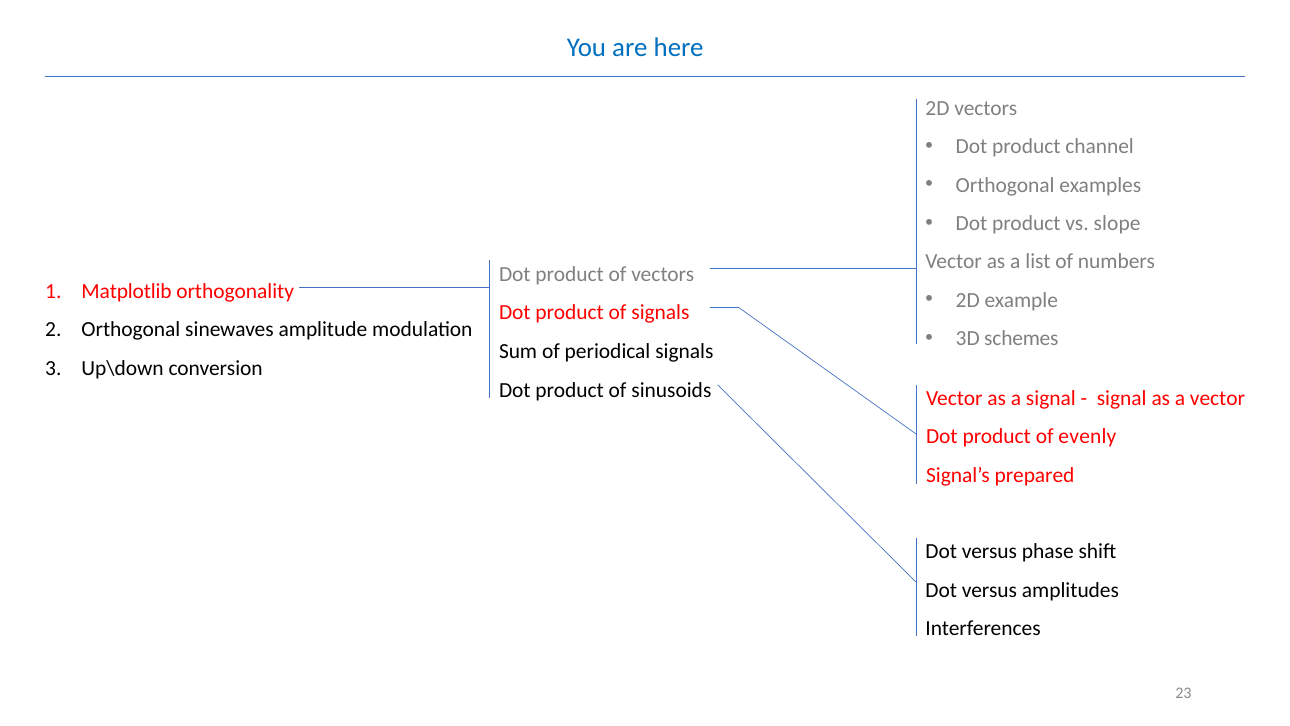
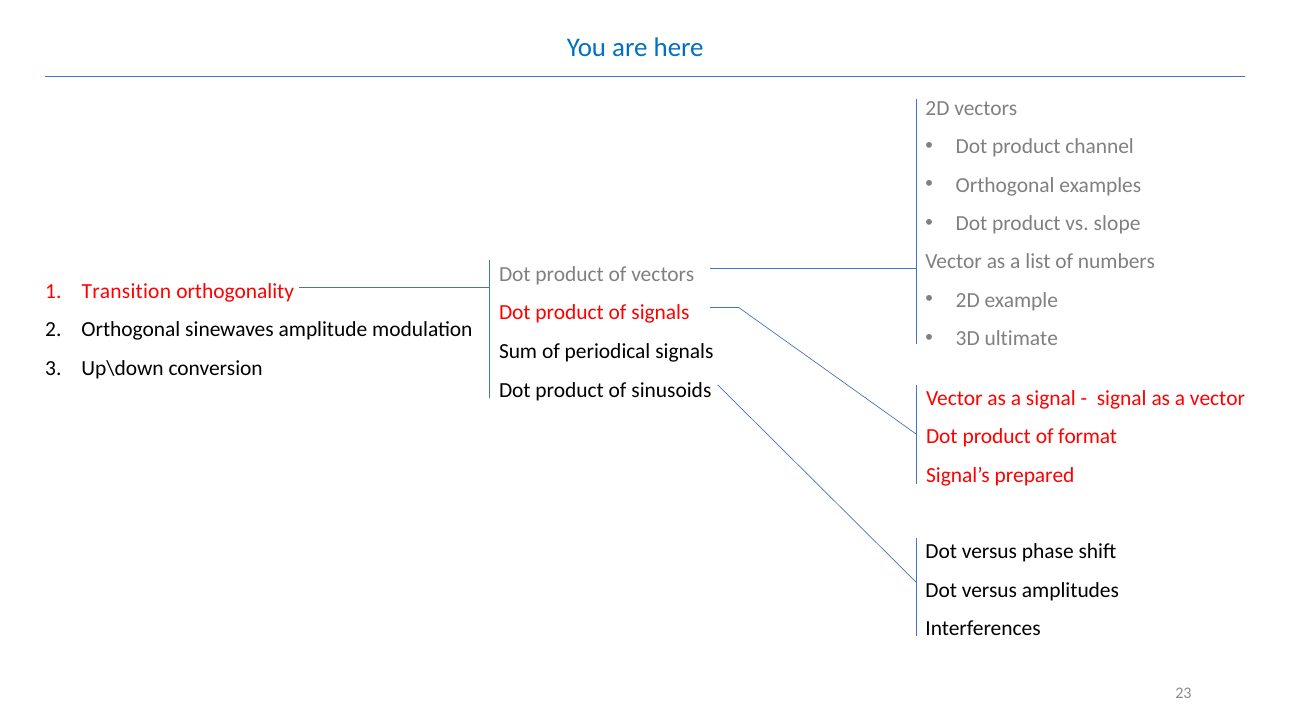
Matplotlib: Matplotlib -> Transition
schemes: schemes -> ultimate
evenly: evenly -> format
